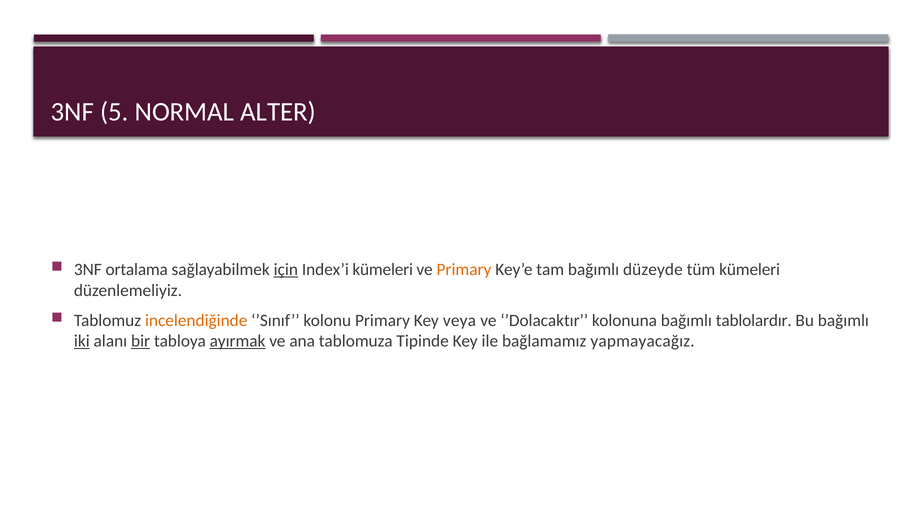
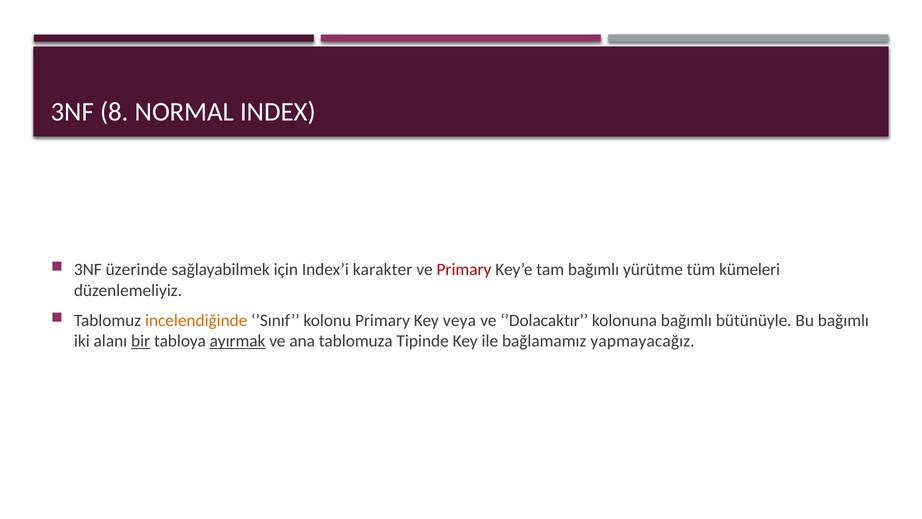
5: 5 -> 8
ALTER: ALTER -> INDEX
ortalama: ortalama -> üzerinde
için underline: present -> none
Index’i kümeleri: kümeleri -> karakter
Primary at (464, 269) colour: orange -> red
düzeyde: düzeyde -> yürütme
tablolardır: tablolardır -> bütünüyle
iki underline: present -> none
